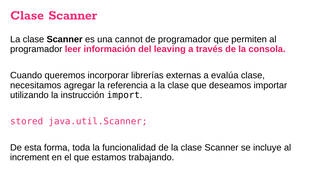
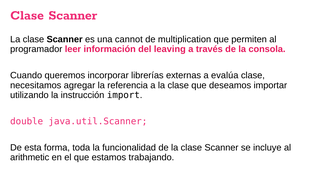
de programador: programador -> multiplication
stored: stored -> double
increment: increment -> arithmetic
